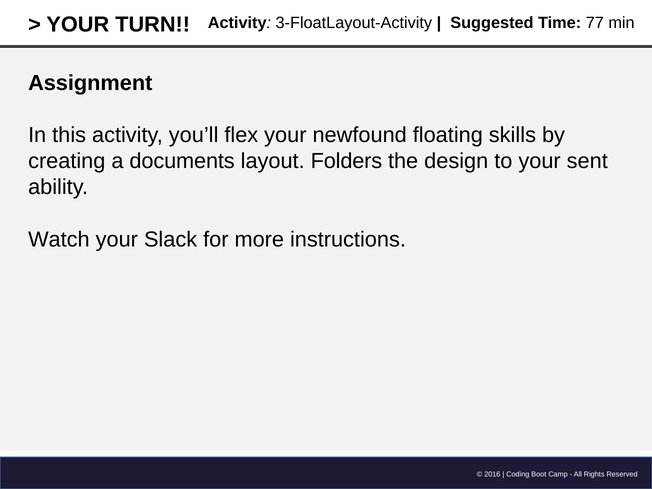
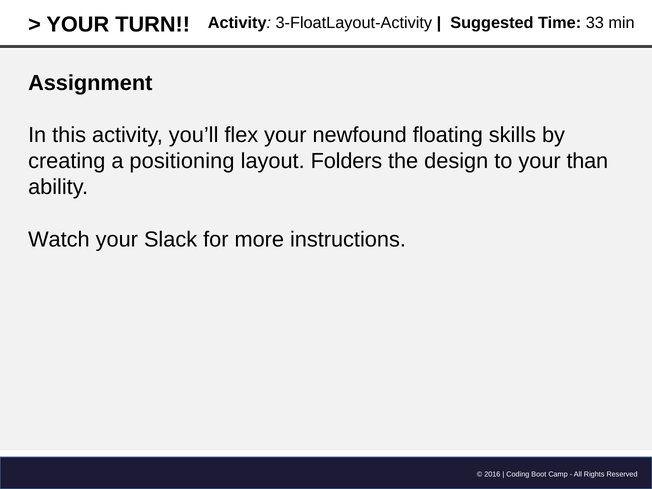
77: 77 -> 33
documents: documents -> positioning
sent: sent -> than
